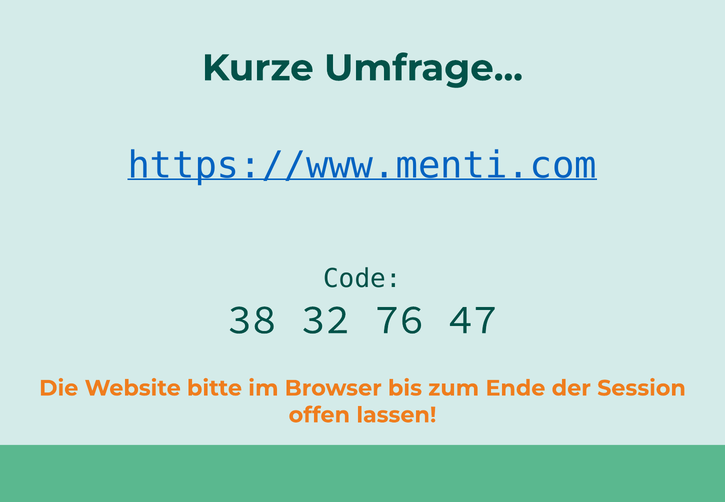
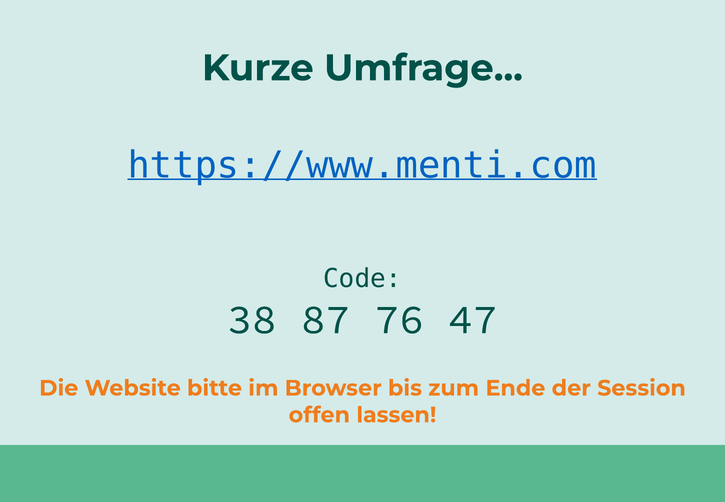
32: 32 -> 87
